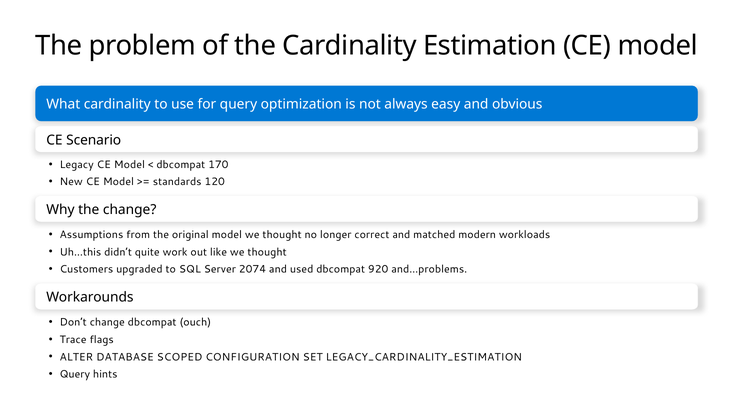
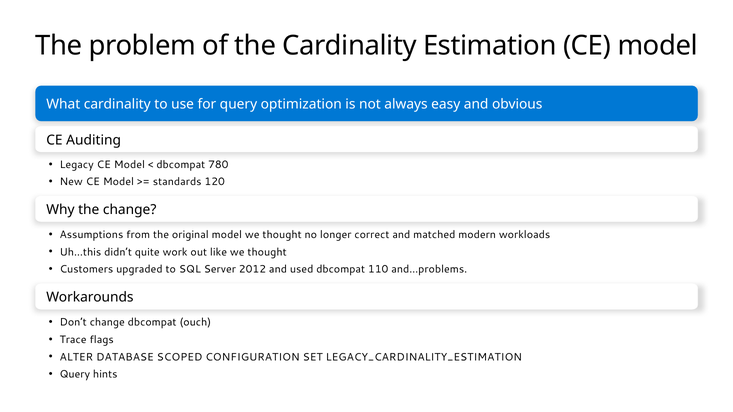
Scenario: Scenario -> Auditing
170: 170 -> 780
2074: 2074 -> 2012
920: 920 -> 110
